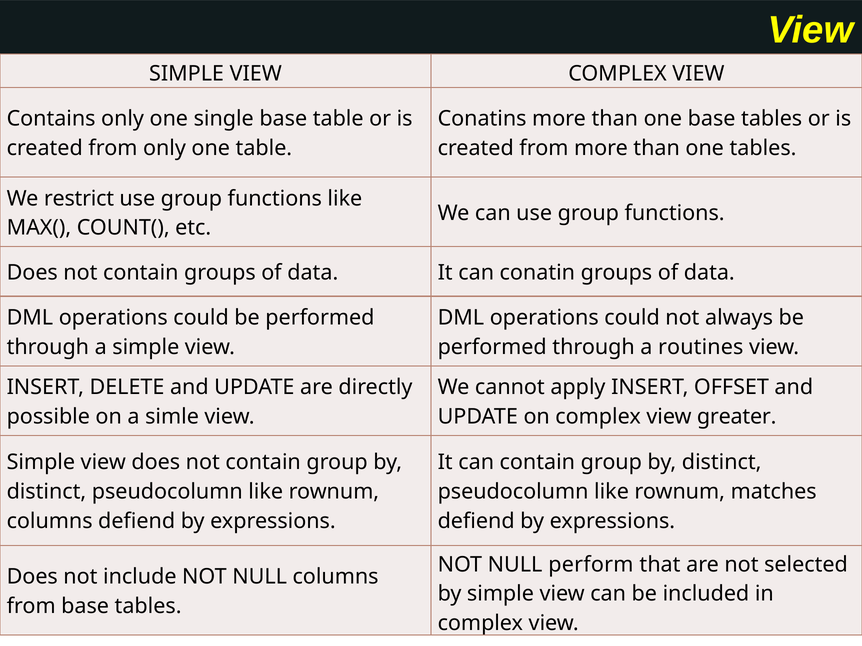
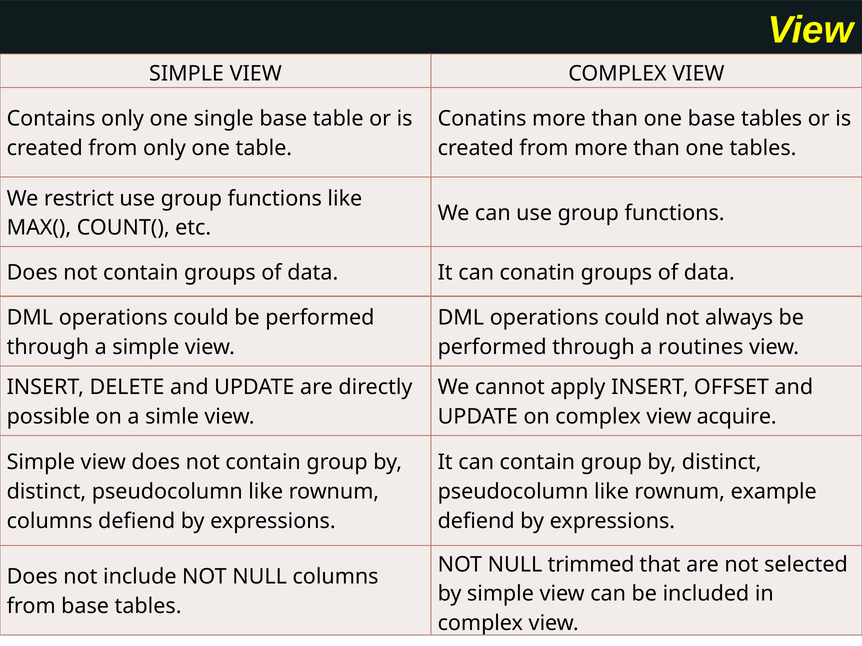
greater: greater -> acquire
matches: matches -> example
perform: perform -> trimmed
